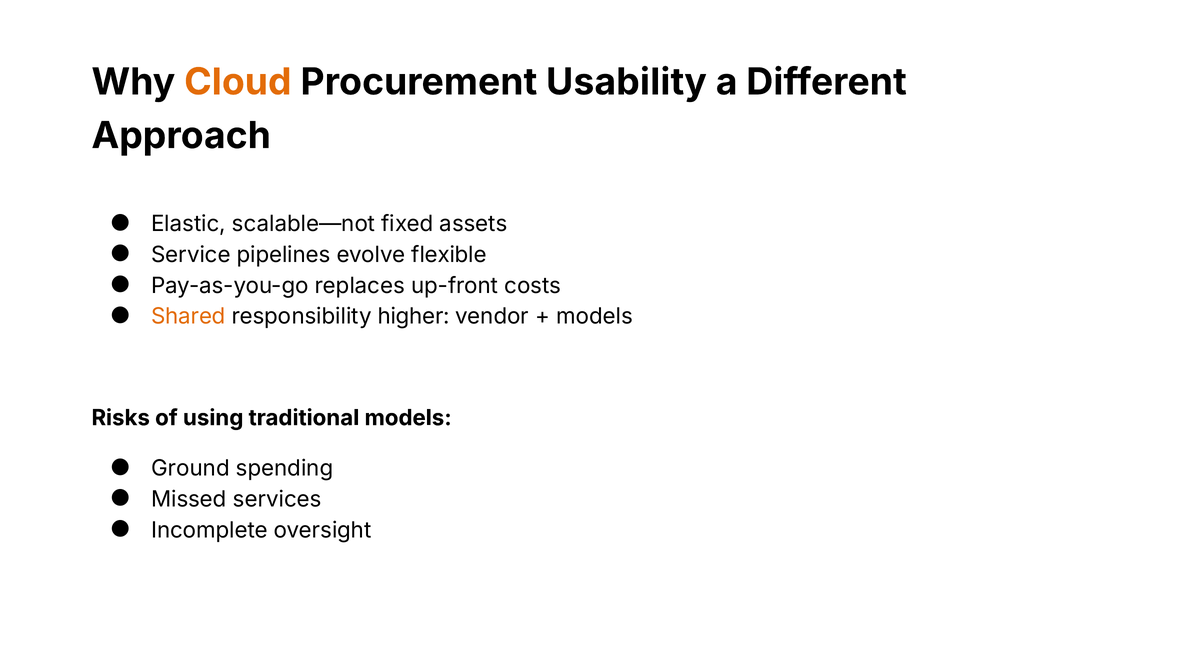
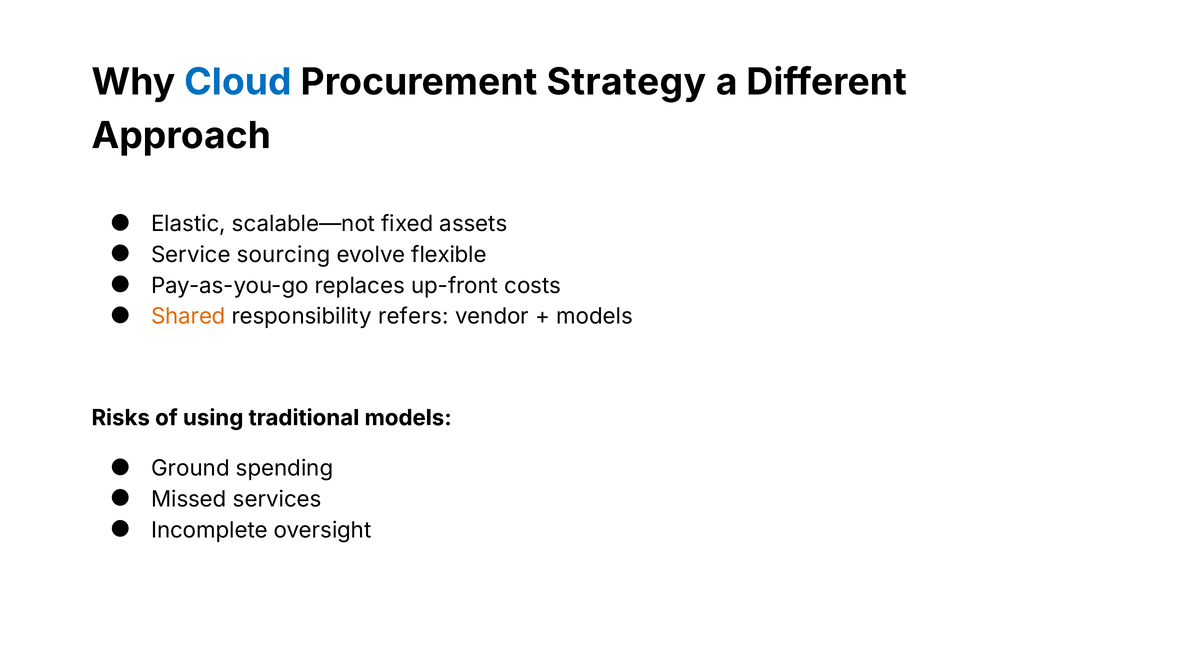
Cloud colour: orange -> blue
Usability: Usability -> Strategy
pipelines: pipelines -> sourcing
higher: higher -> refers
